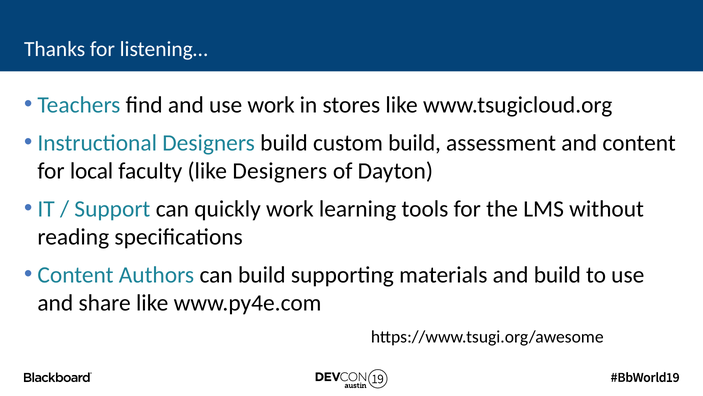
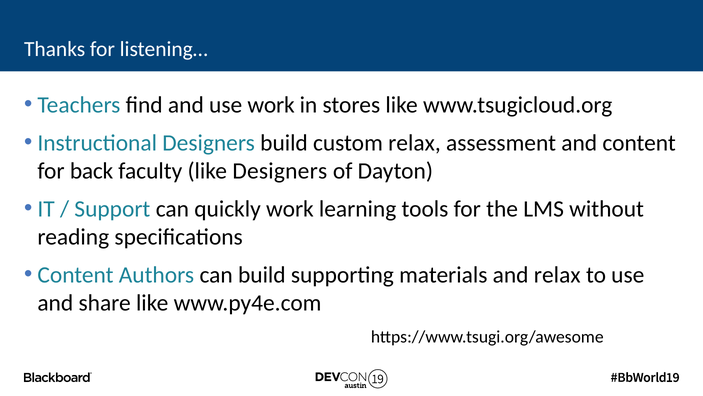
custom build: build -> relax
local: local -> back
and build: build -> relax
